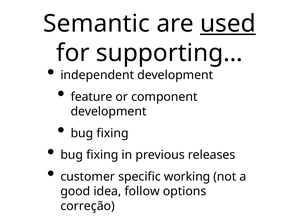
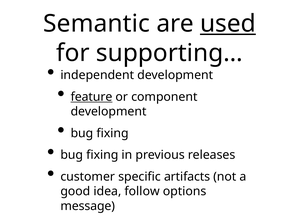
feature underline: none -> present
working: working -> artifacts
correção: correção -> message
